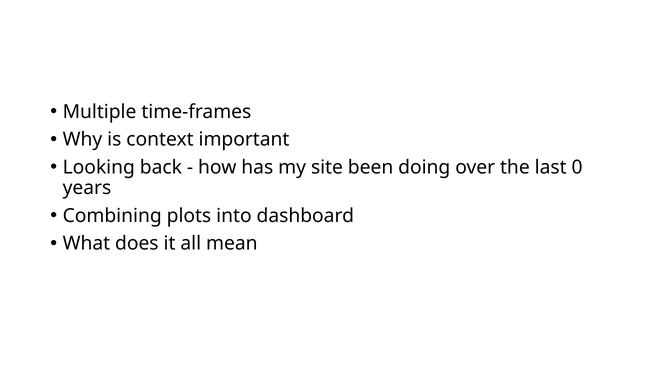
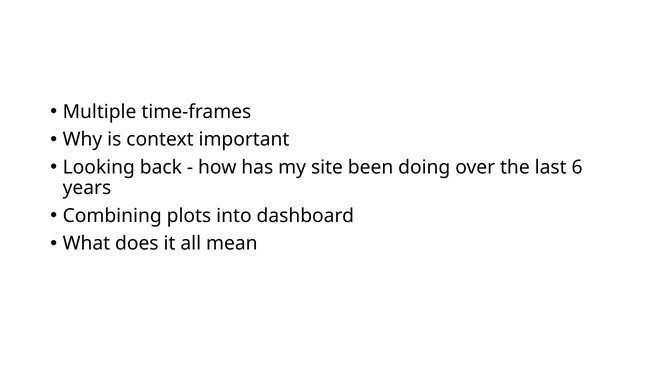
0: 0 -> 6
